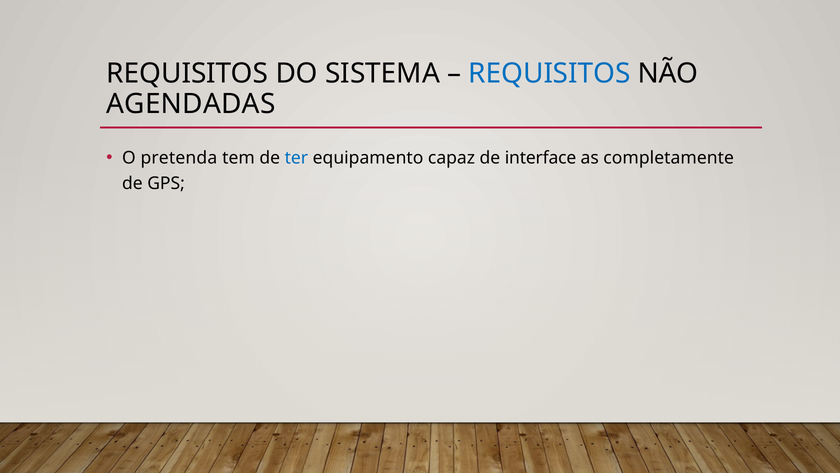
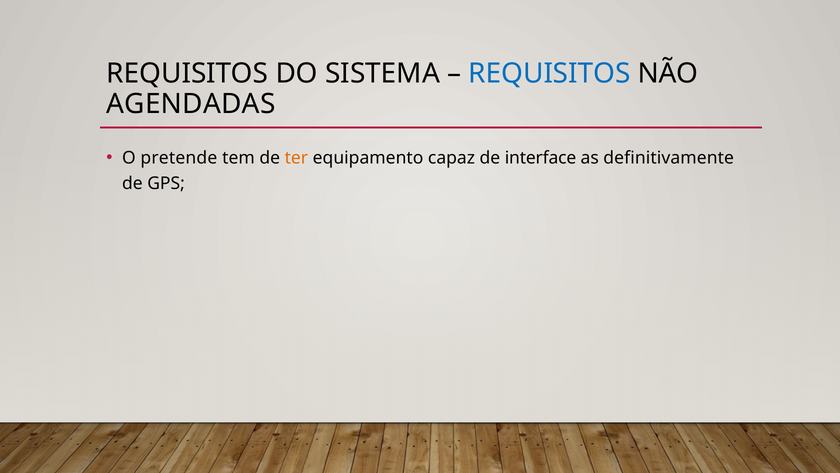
pretenda: pretenda -> pretende
ter colour: blue -> orange
completamente: completamente -> definitivamente
